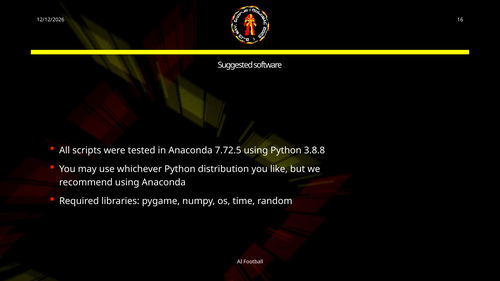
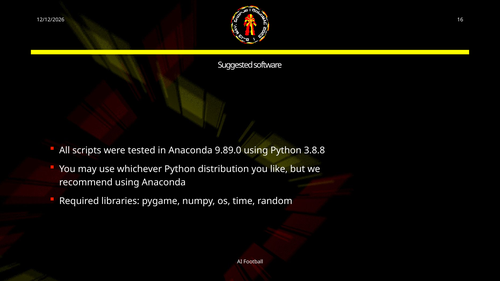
7.72.5: 7.72.5 -> 9.89.0
